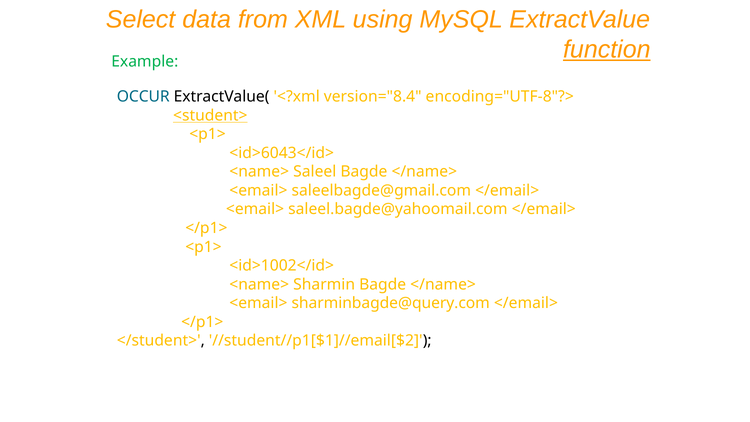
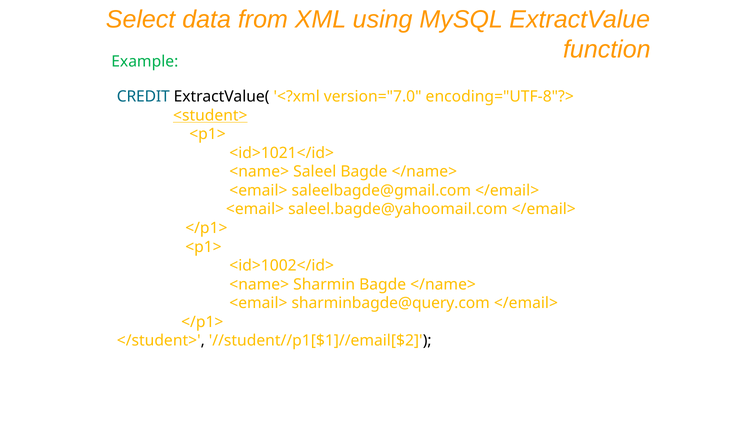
function underline: present -> none
OCCUR: OCCUR -> CREDIT
version="8.4: version="8.4 -> version="7.0
<id>6043</id>: <id>6043</id> -> <id>1021</id>
